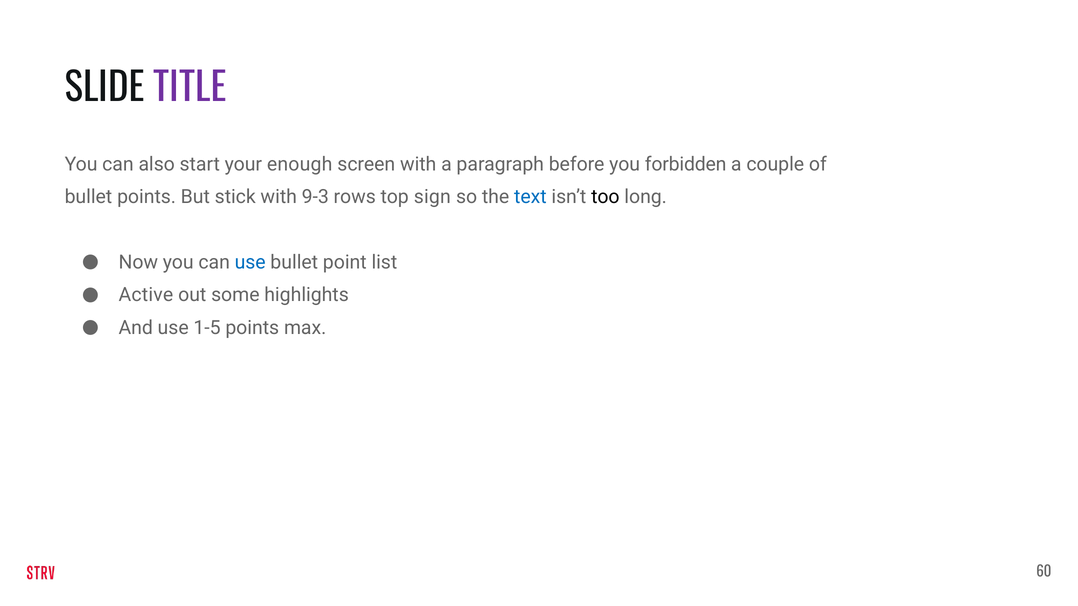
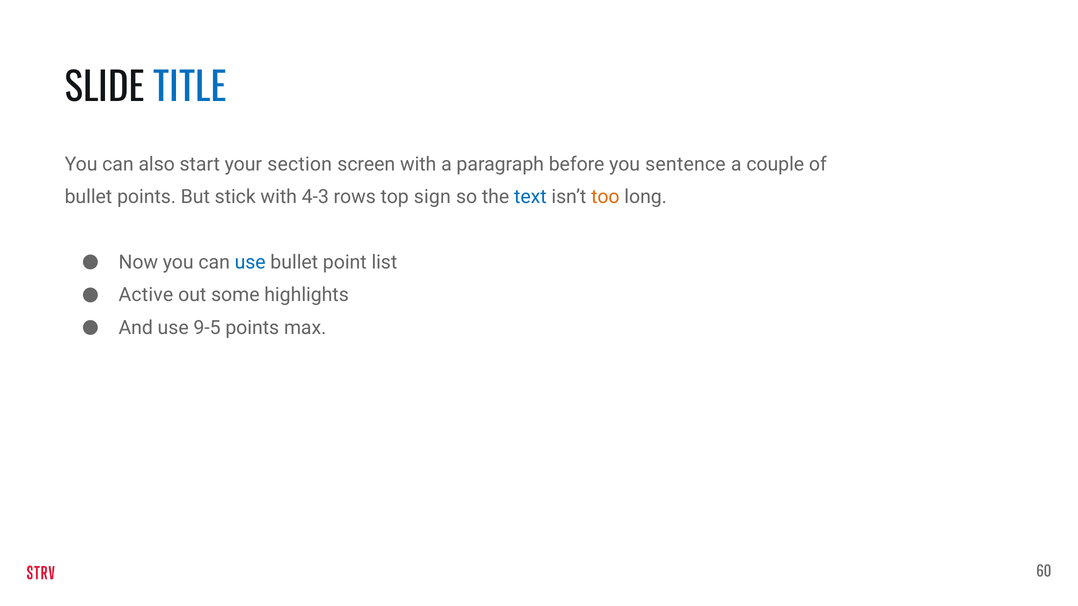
TITLE colour: purple -> blue
enough: enough -> section
forbidden: forbidden -> sentence
9-3: 9-3 -> 4-3
too colour: black -> orange
1-5: 1-5 -> 9-5
